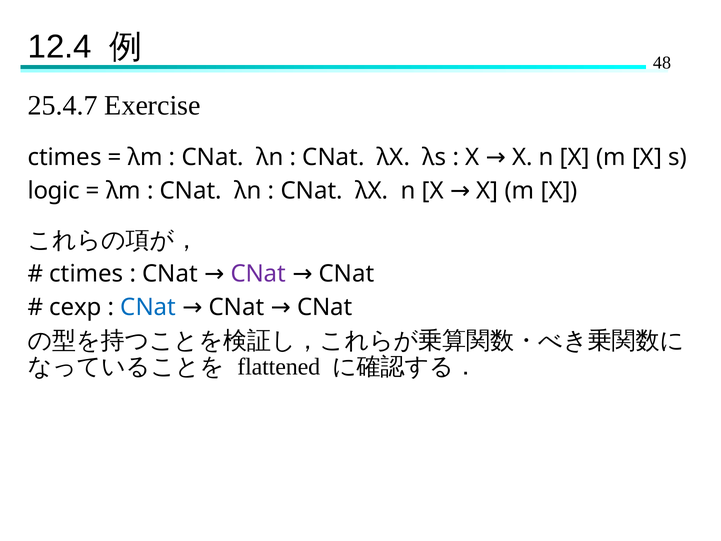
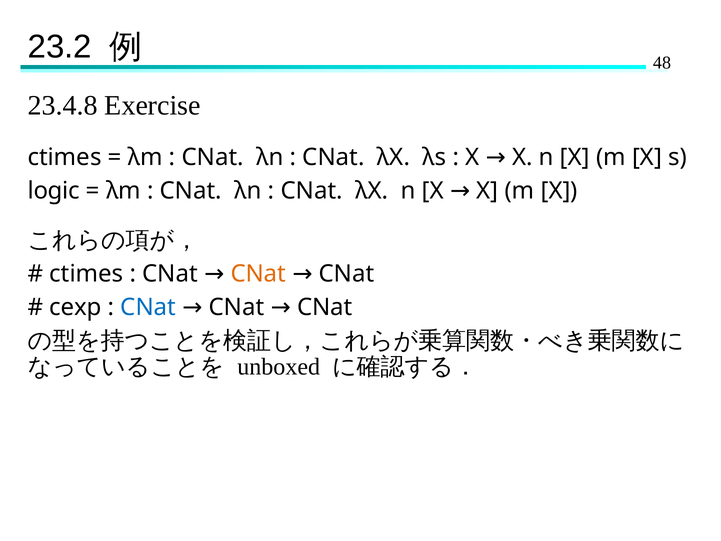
12.4: 12.4 -> 23.2
25.4.7: 25.4.7 -> 23.4.8
CNat at (258, 274) colour: purple -> orange
flattened: flattened -> unboxed
